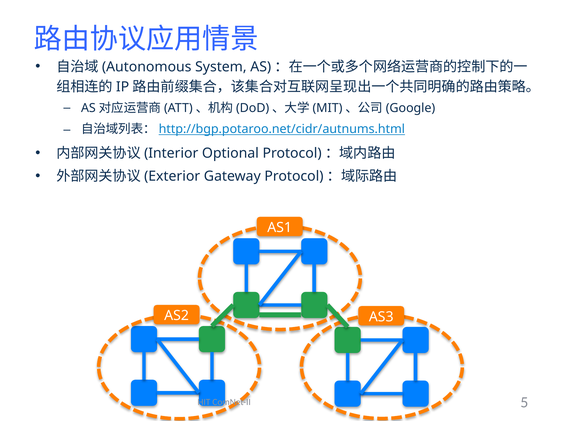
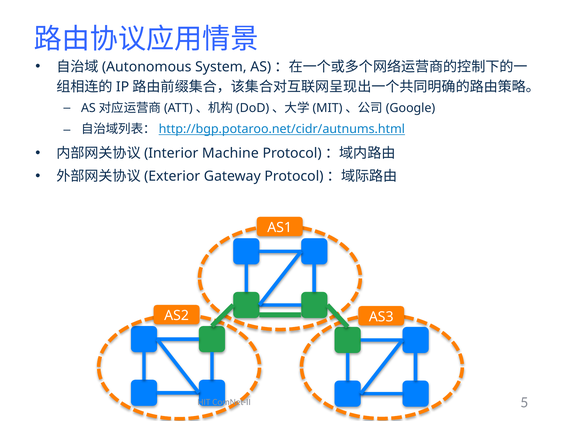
Optional: Optional -> Machine
